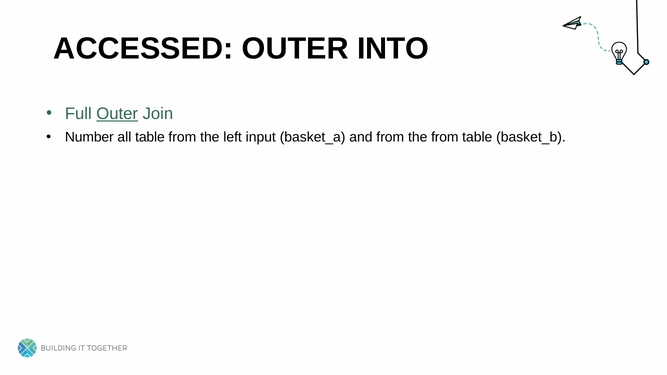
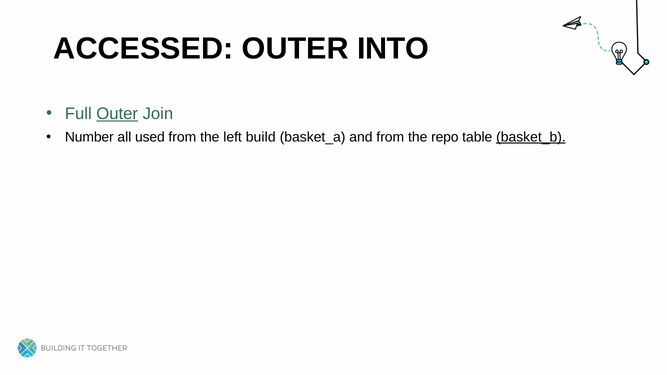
all table: table -> used
input: input -> build
the from: from -> repo
basket_b underline: none -> present
